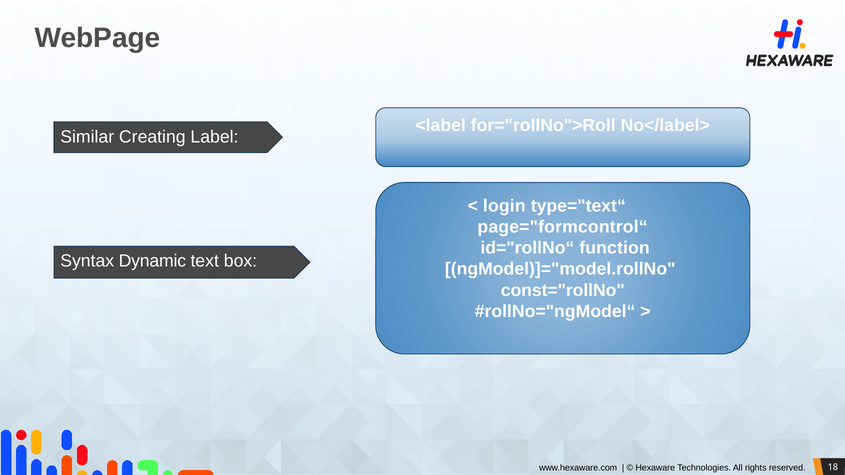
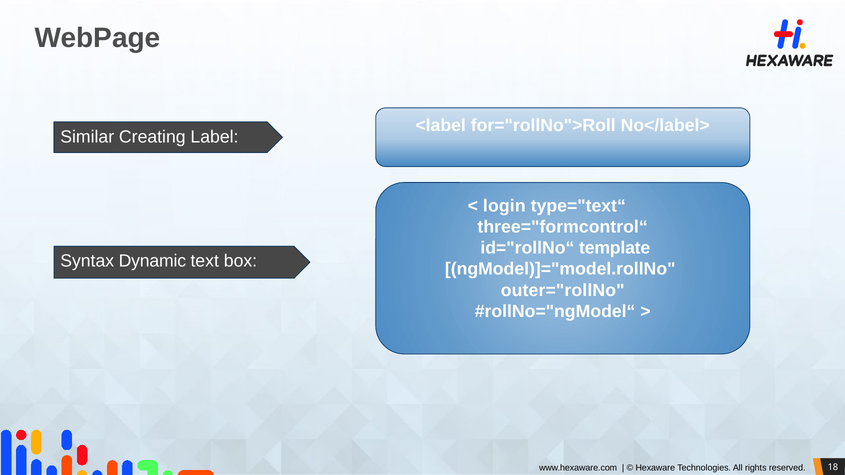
page="formcontrol“: page="formcontrol“ -> three="formcontrol“
function: function -> template
const="rollNo: const="rollNo -> outer="rollNo
